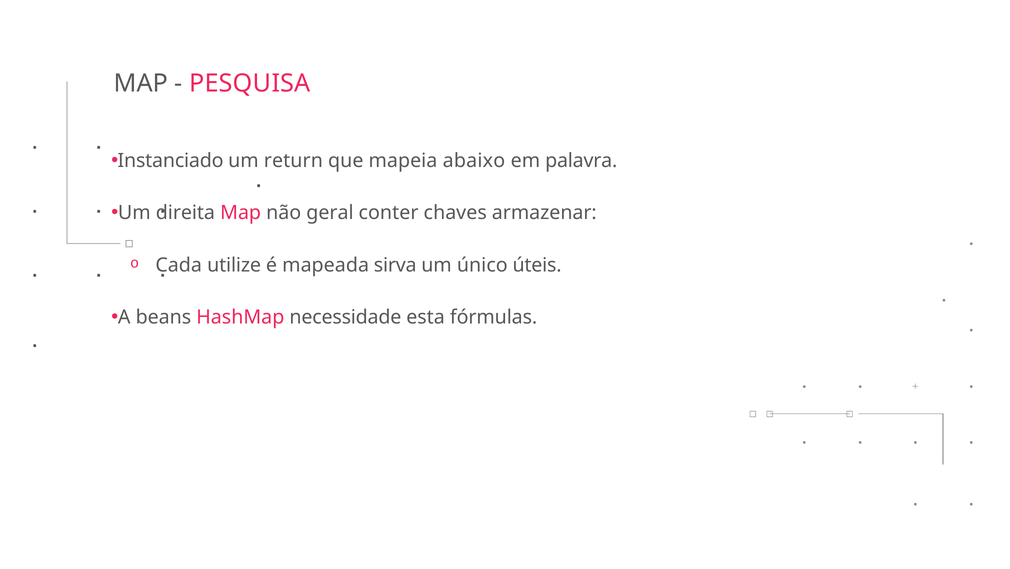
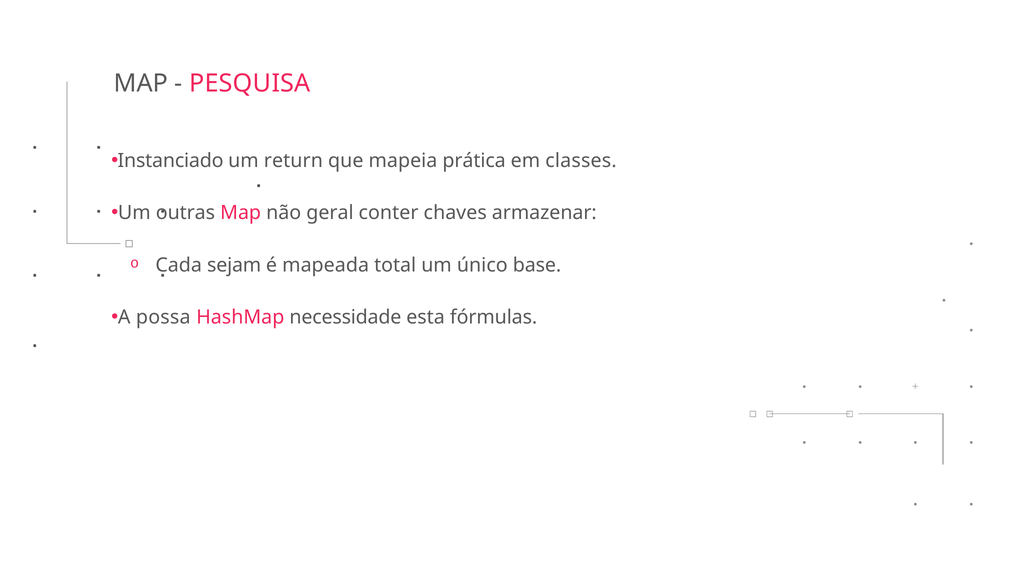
abaixo: abaixo -> prática
palavra: palavra -> classes
direita: direita -> outras
utilize: utilize -> sejam
sirva: sirva -> total
úteis: úteis -> base
beans: beans -> possa
